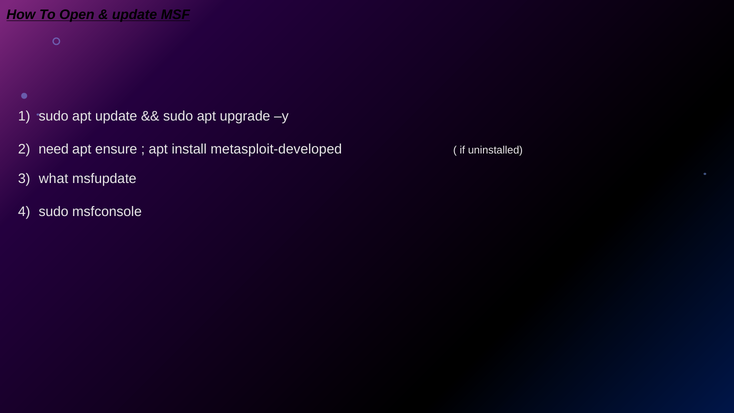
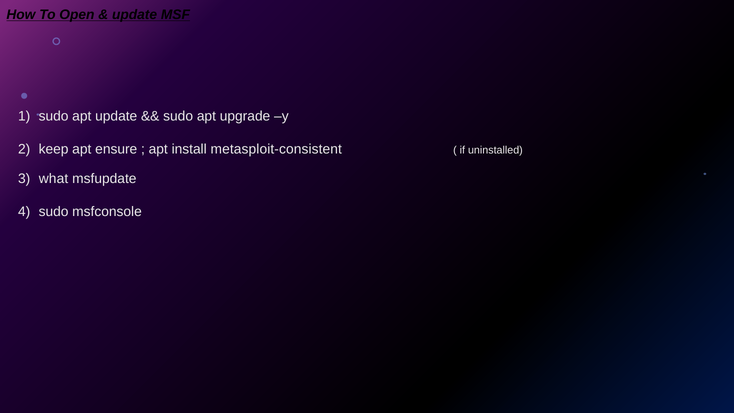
need: need -> keep
metasploit-developed: metasploit-developed -> metasploit-consistent
